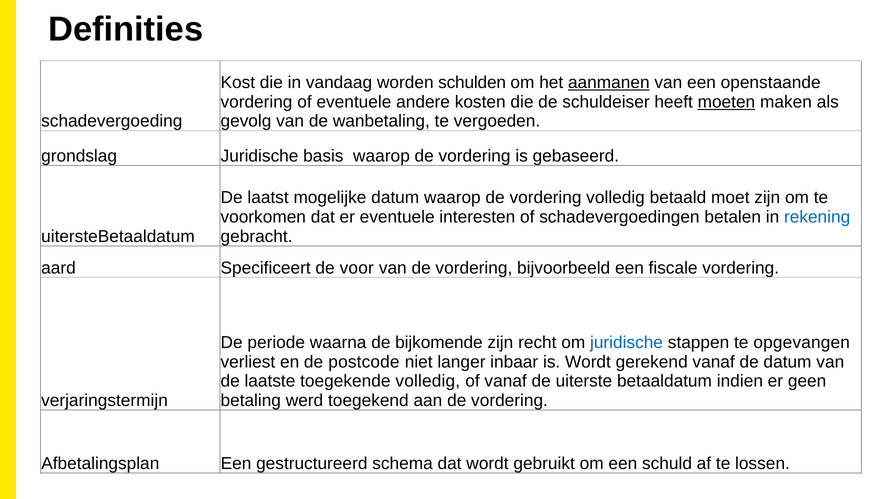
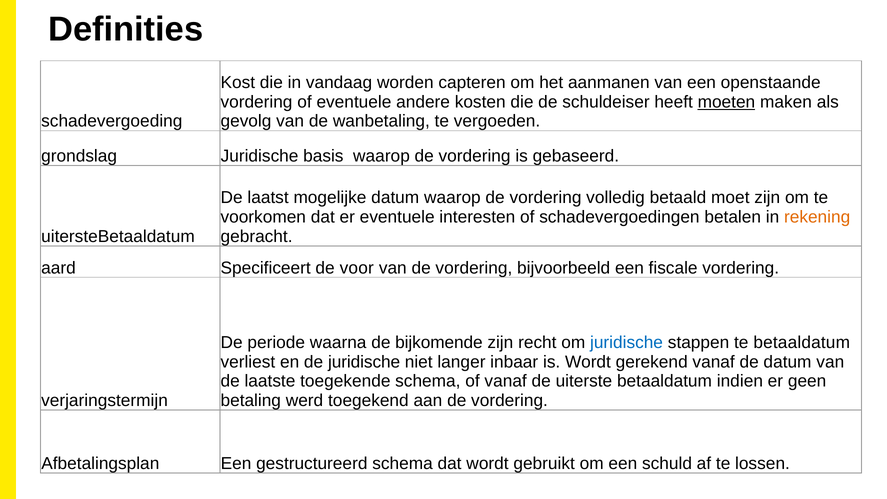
schulden: schulden -> capteren
aanmanen underline: present -> none
rekening colour: blue -> orange
te opgevangen: opgevangen -> betaaldatum
de postcode: postcode -> juridische
toegekende volledig: volledig -> schema
